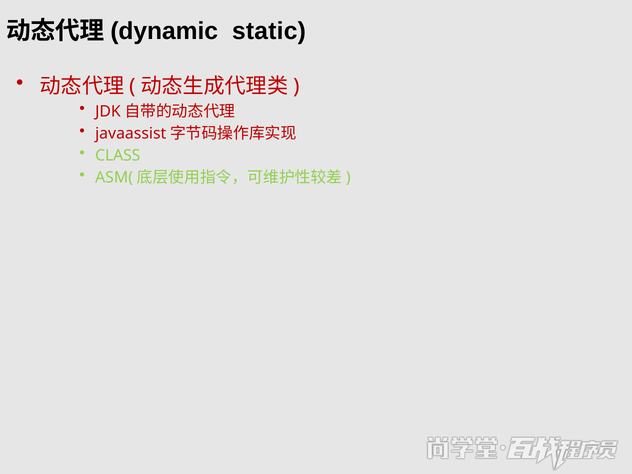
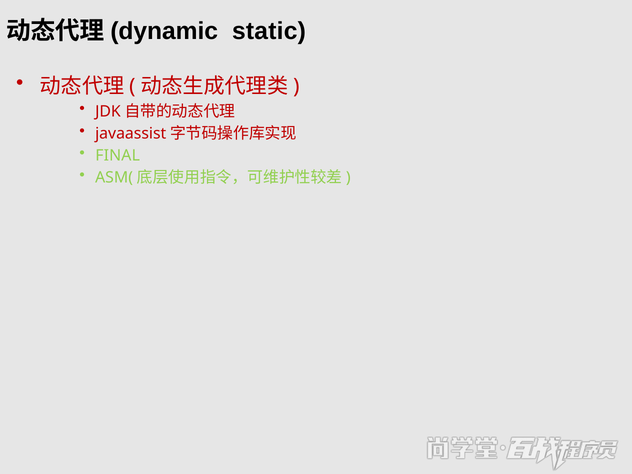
CLASS: CLASS -> FINAL
